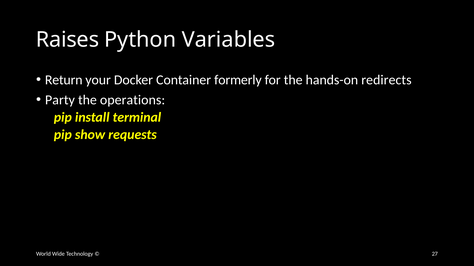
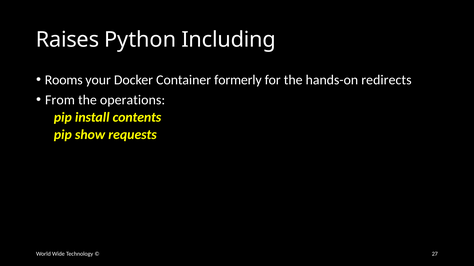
Variables: Variables -> Including
Return: Return -> Rooms
Party: Party -> From
terminal: terminal -> contents
